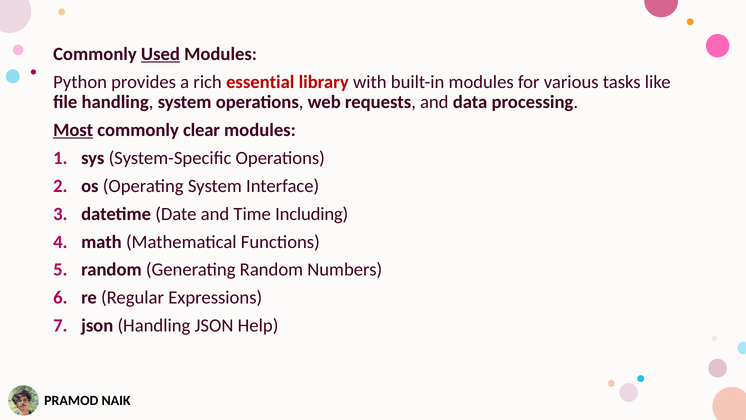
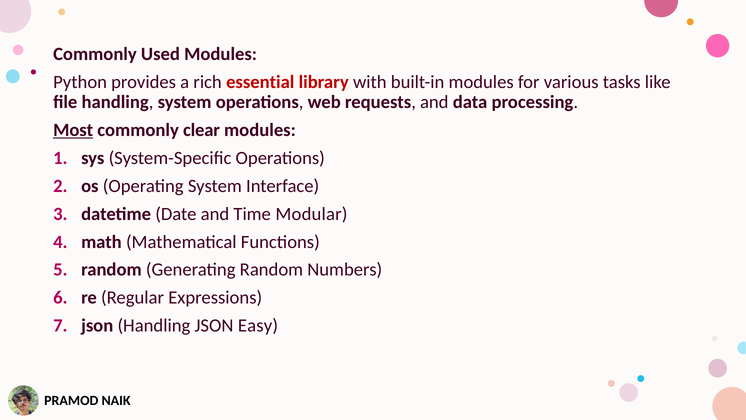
Used underline: present -> none
Including: Including -> Modular
Help: Help -> Easy
